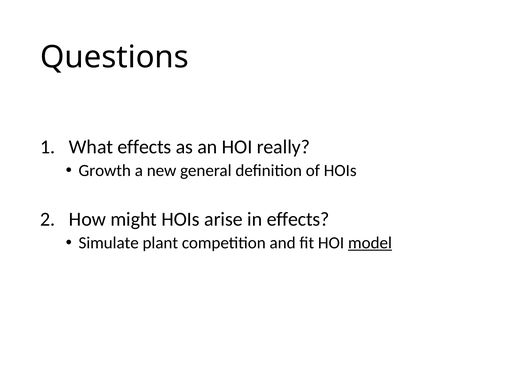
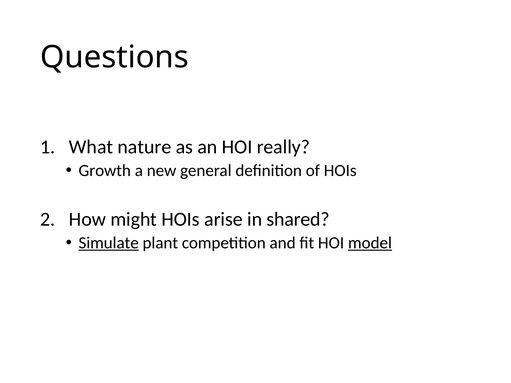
What effects: effects -> nature
in effects: effects -> shared
Simulate underline: none -> present
